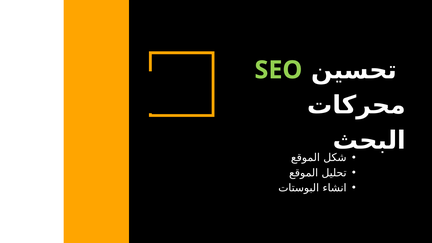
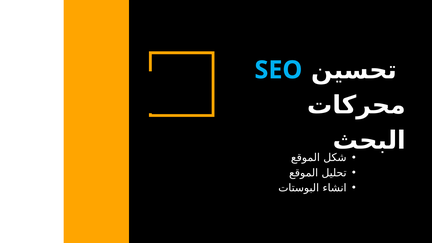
SEO colour: light green -> light blue
